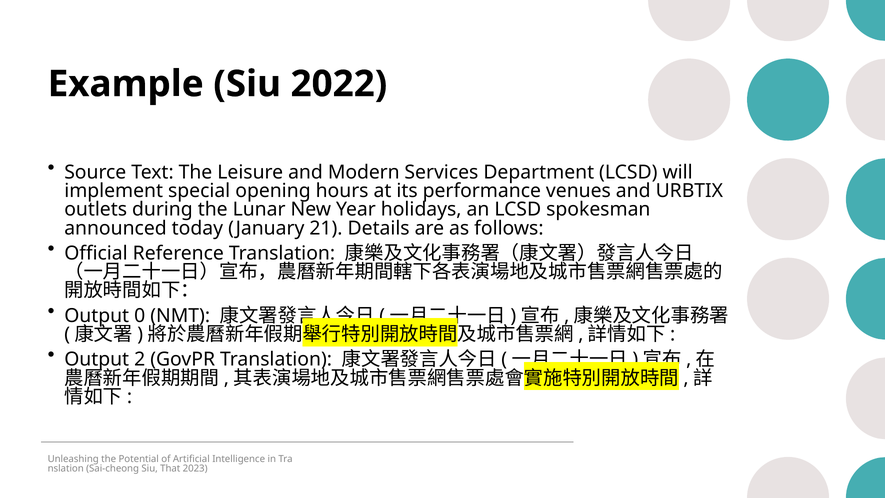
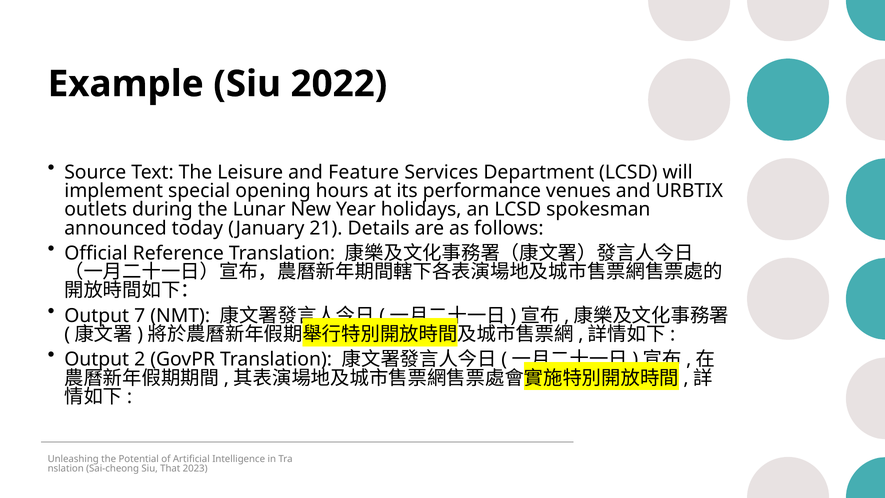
Modern: Modern -> Feature
0: 0 -> 7
